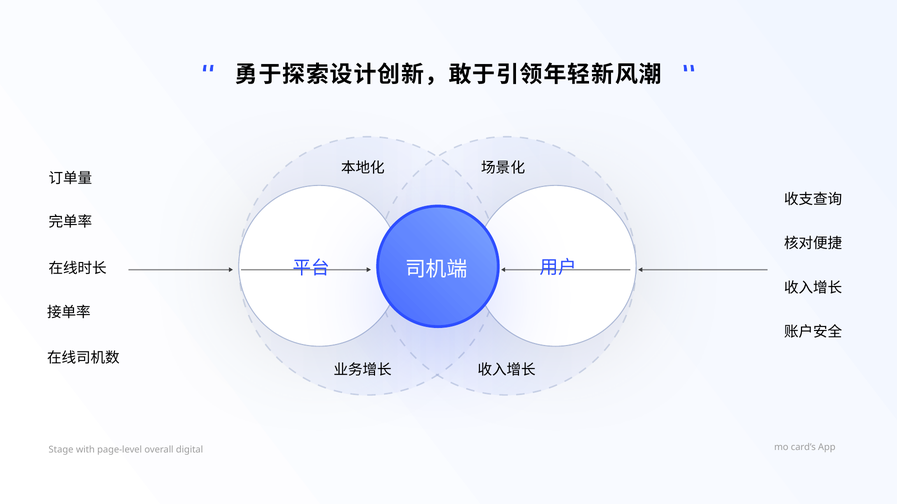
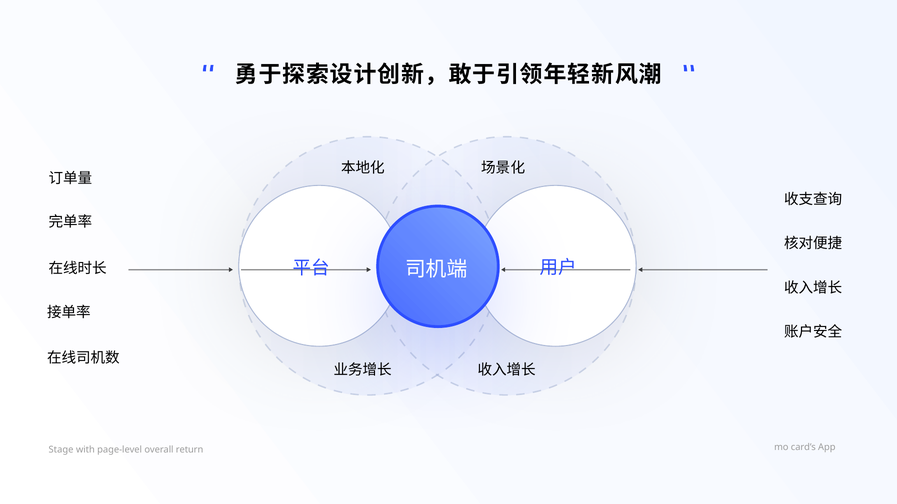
digital: digital -> return
